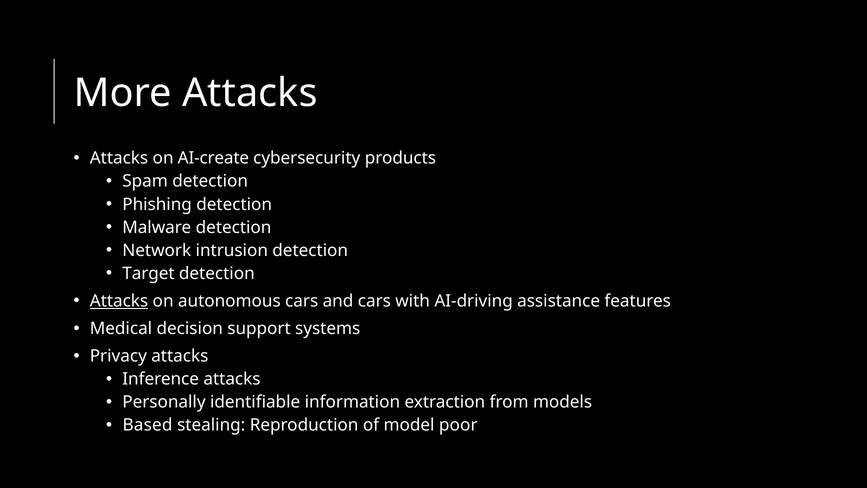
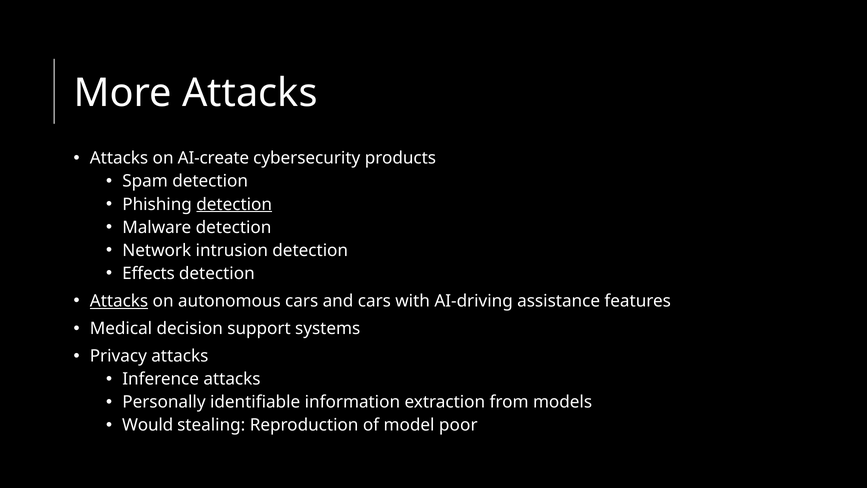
detection at (234, 204) underline: none -> present
Target: Target -> Effects
Based: Based -> Would
